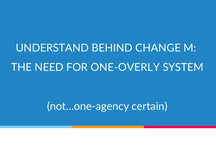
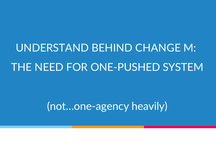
ONE-OVERLY: ONE-OVERLY -> ONE-PUSHED
certain: certain -> heavily
